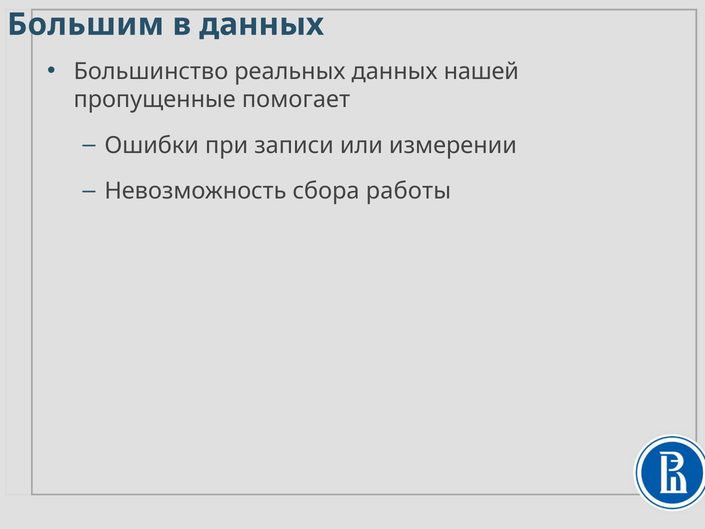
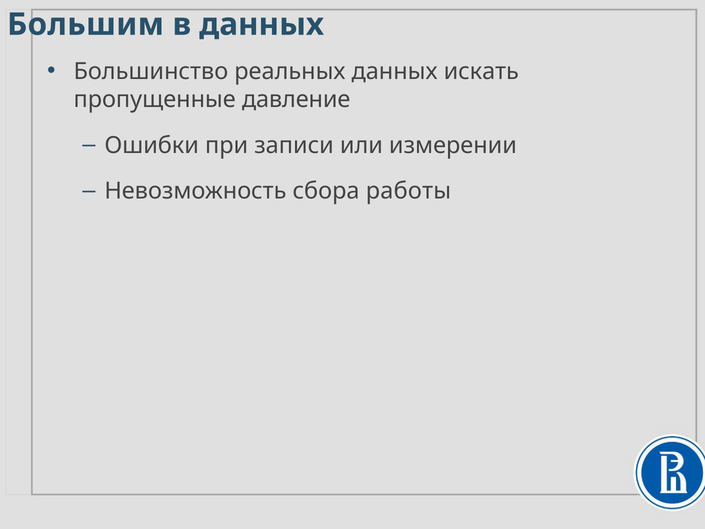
нашей: нашей -> искать
помогает: помогает -> давление
